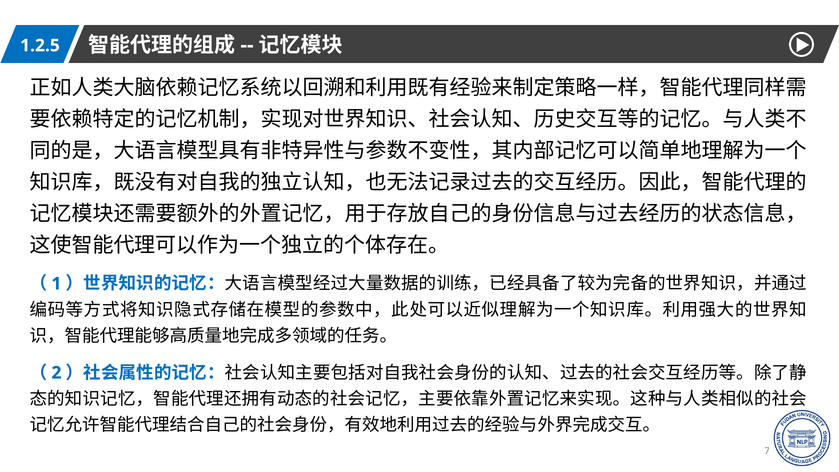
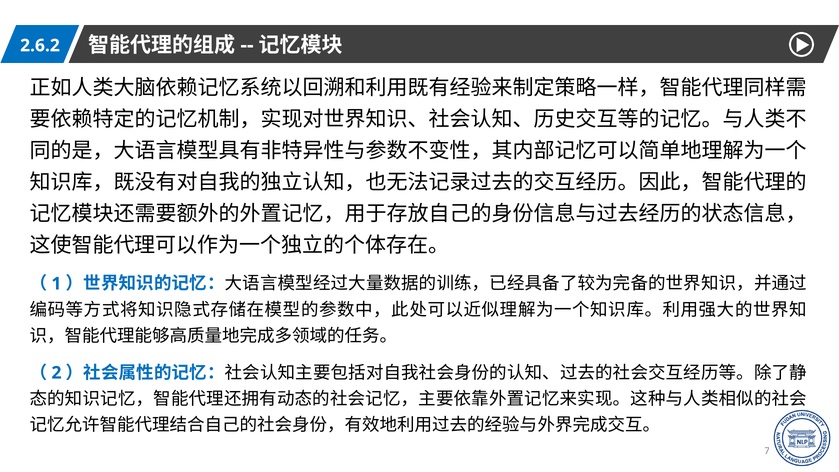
1.2.5: 1.2.5 -> 2.6.2
